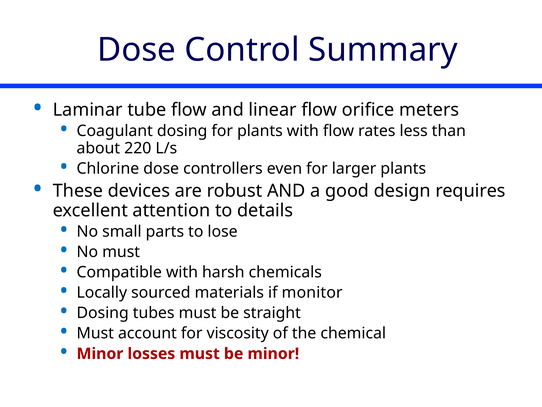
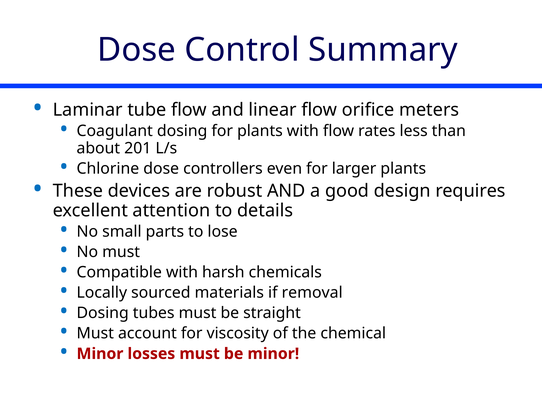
220: 220 -> 201
monitor: monitor -> removal
